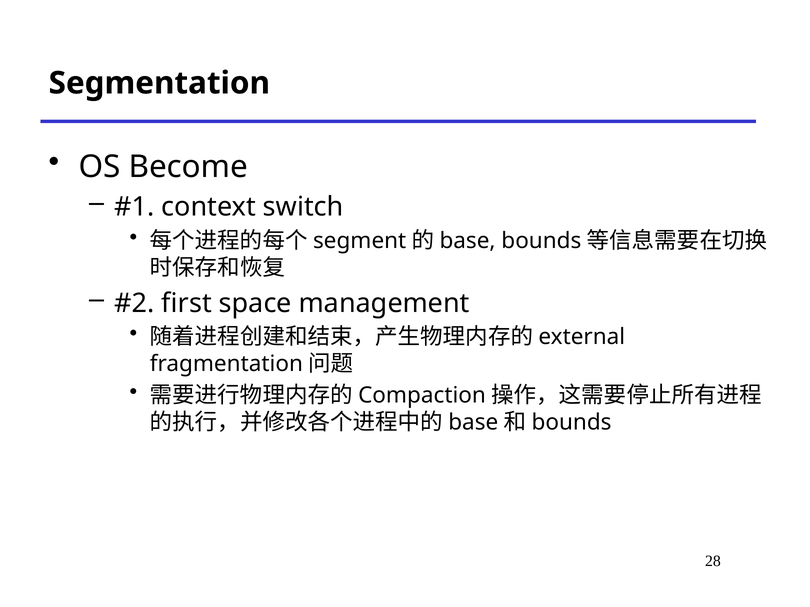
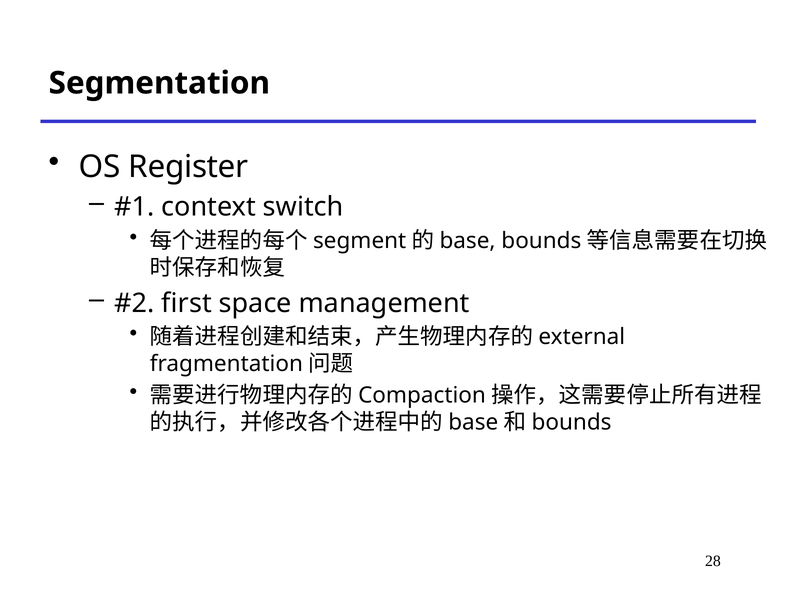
Become: Become -> Register
